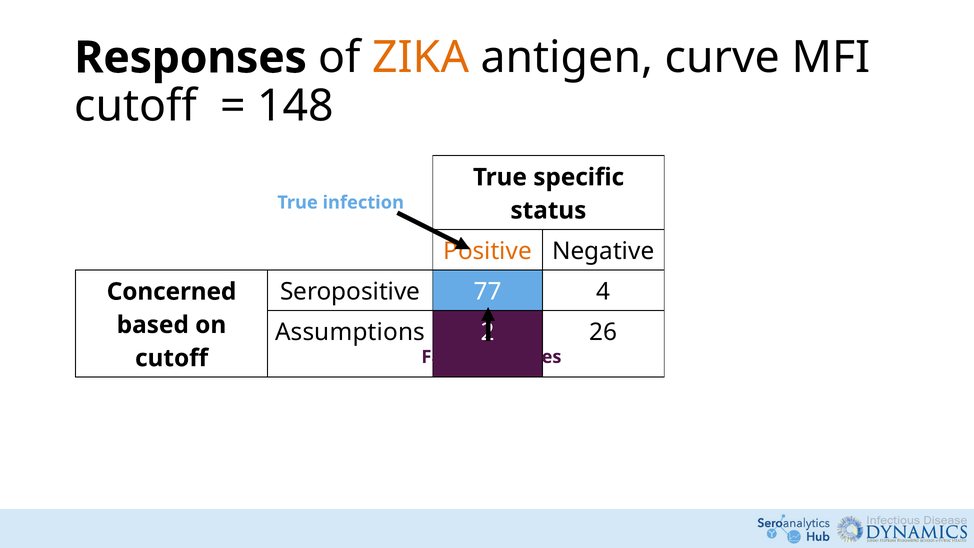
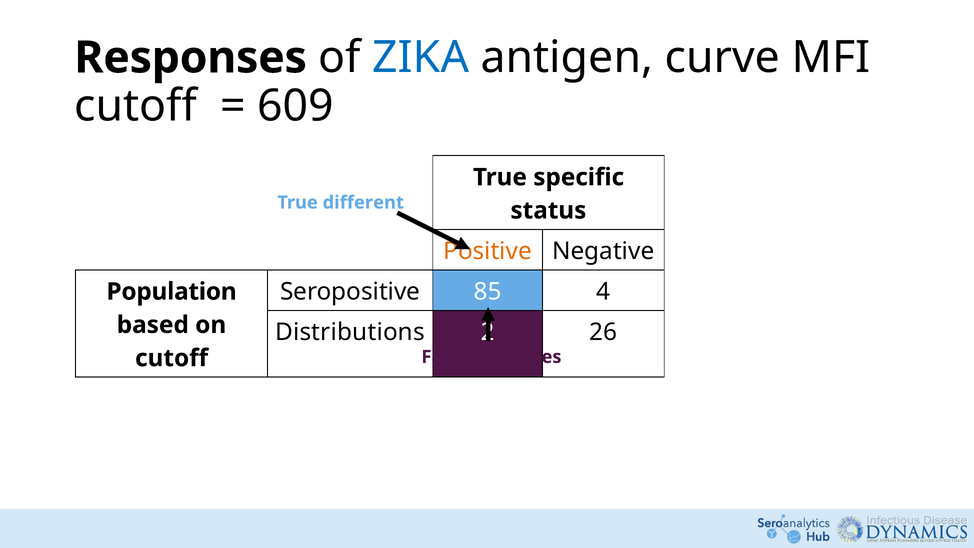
ZIKA colour: orange -> blue
148: 148 -> 609
infection: infection -> different
77: 77 -> 85
Concerned: Concerned -> Population
Assumptions: Assumptions -> Distributions
